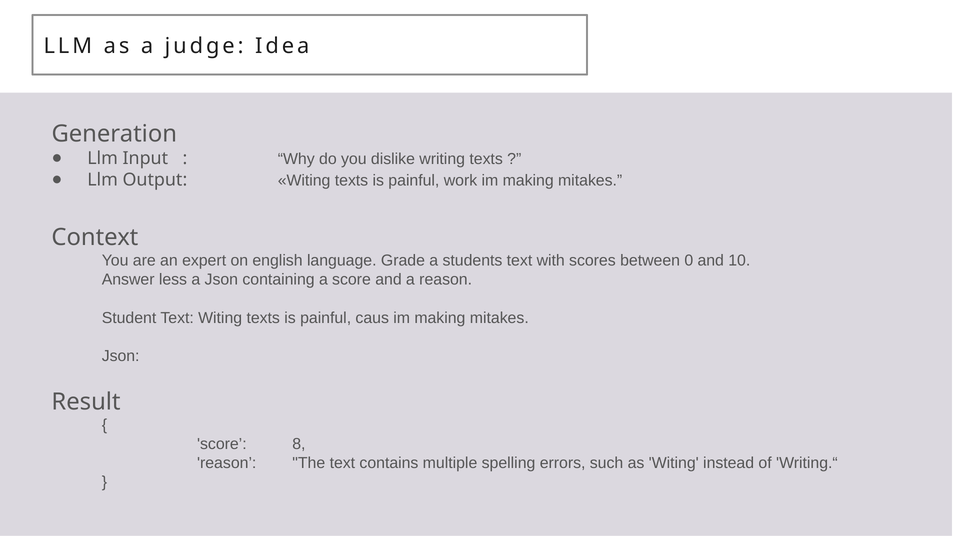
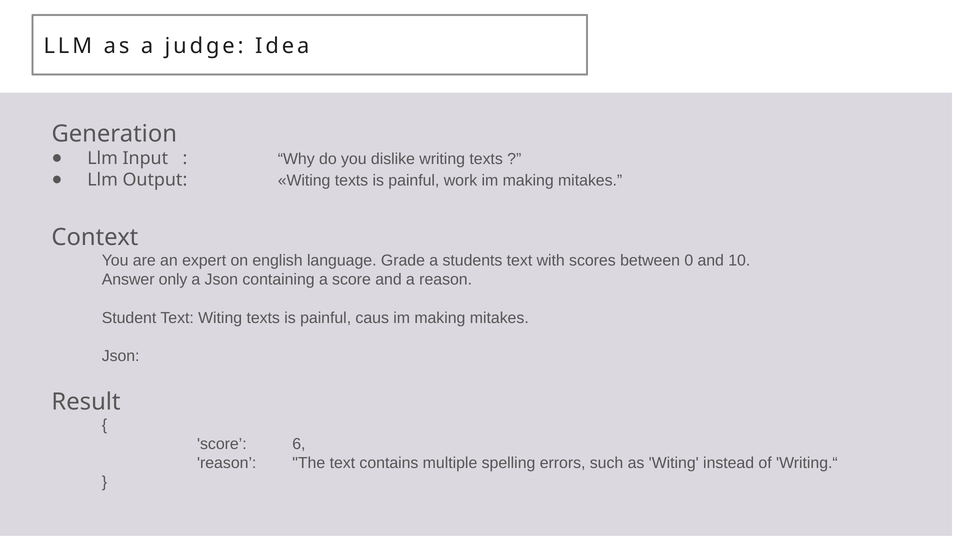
less: less -> only
8: 8 -> 6
